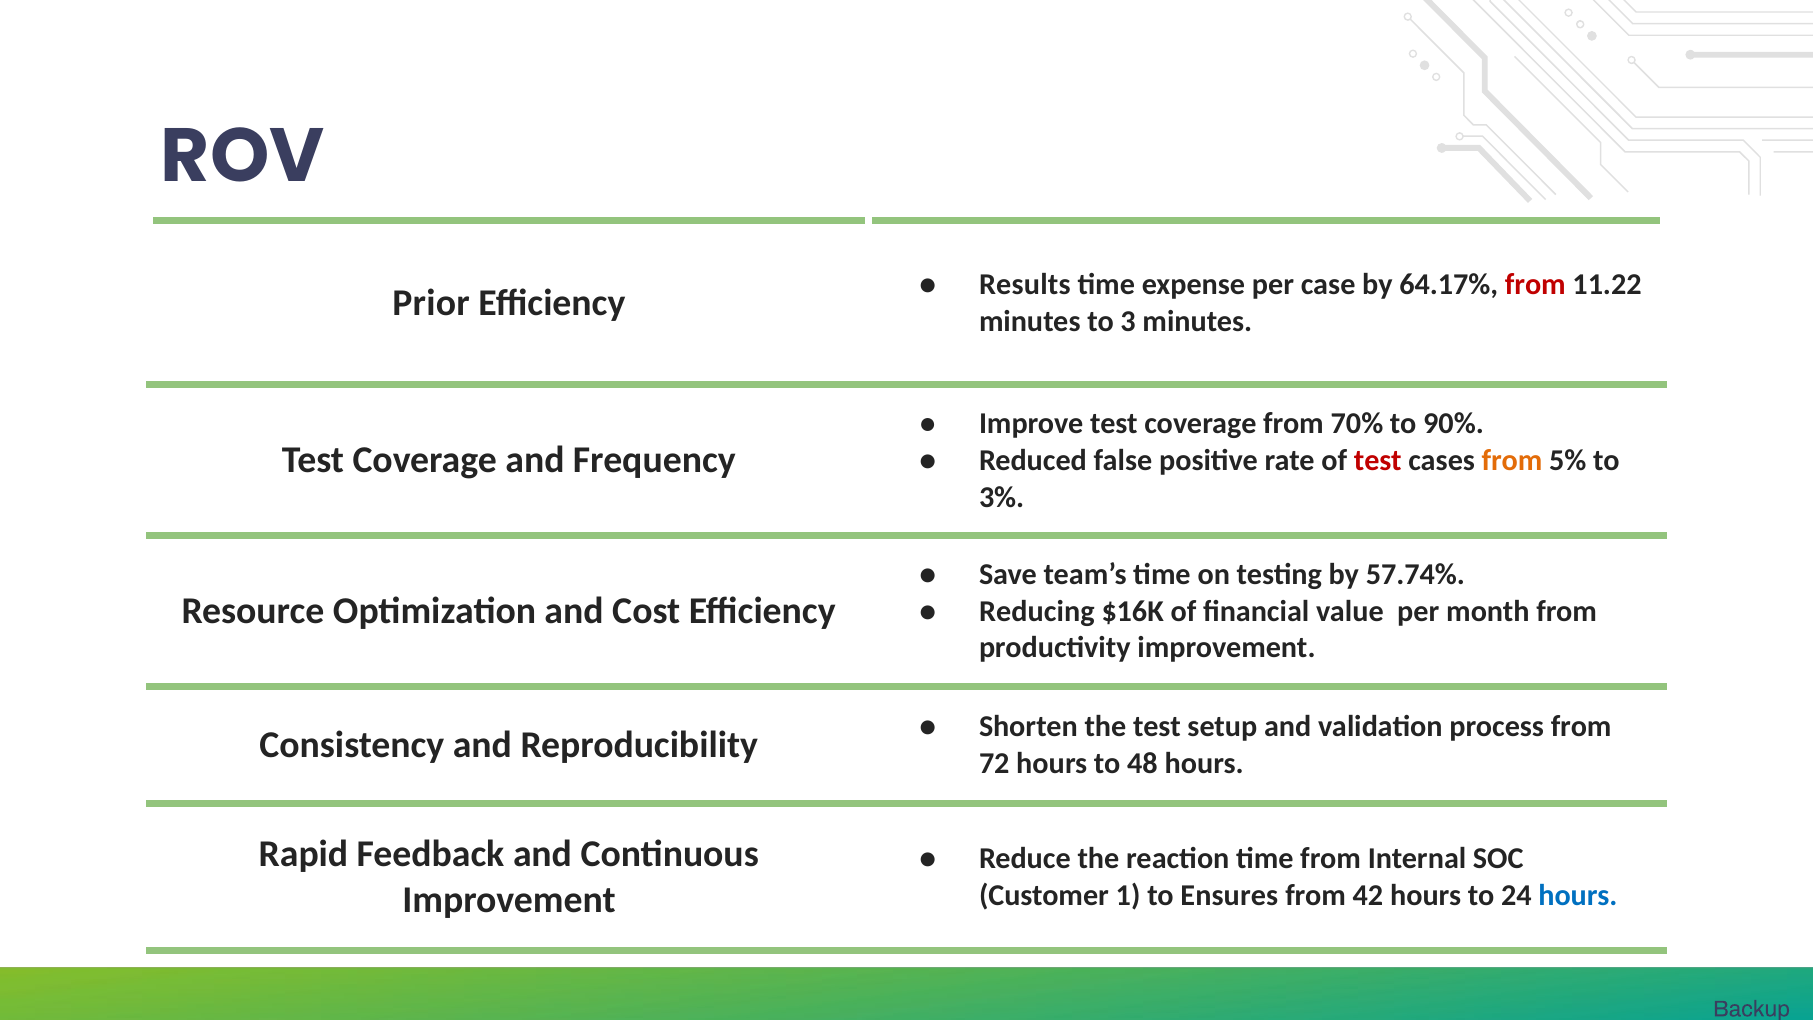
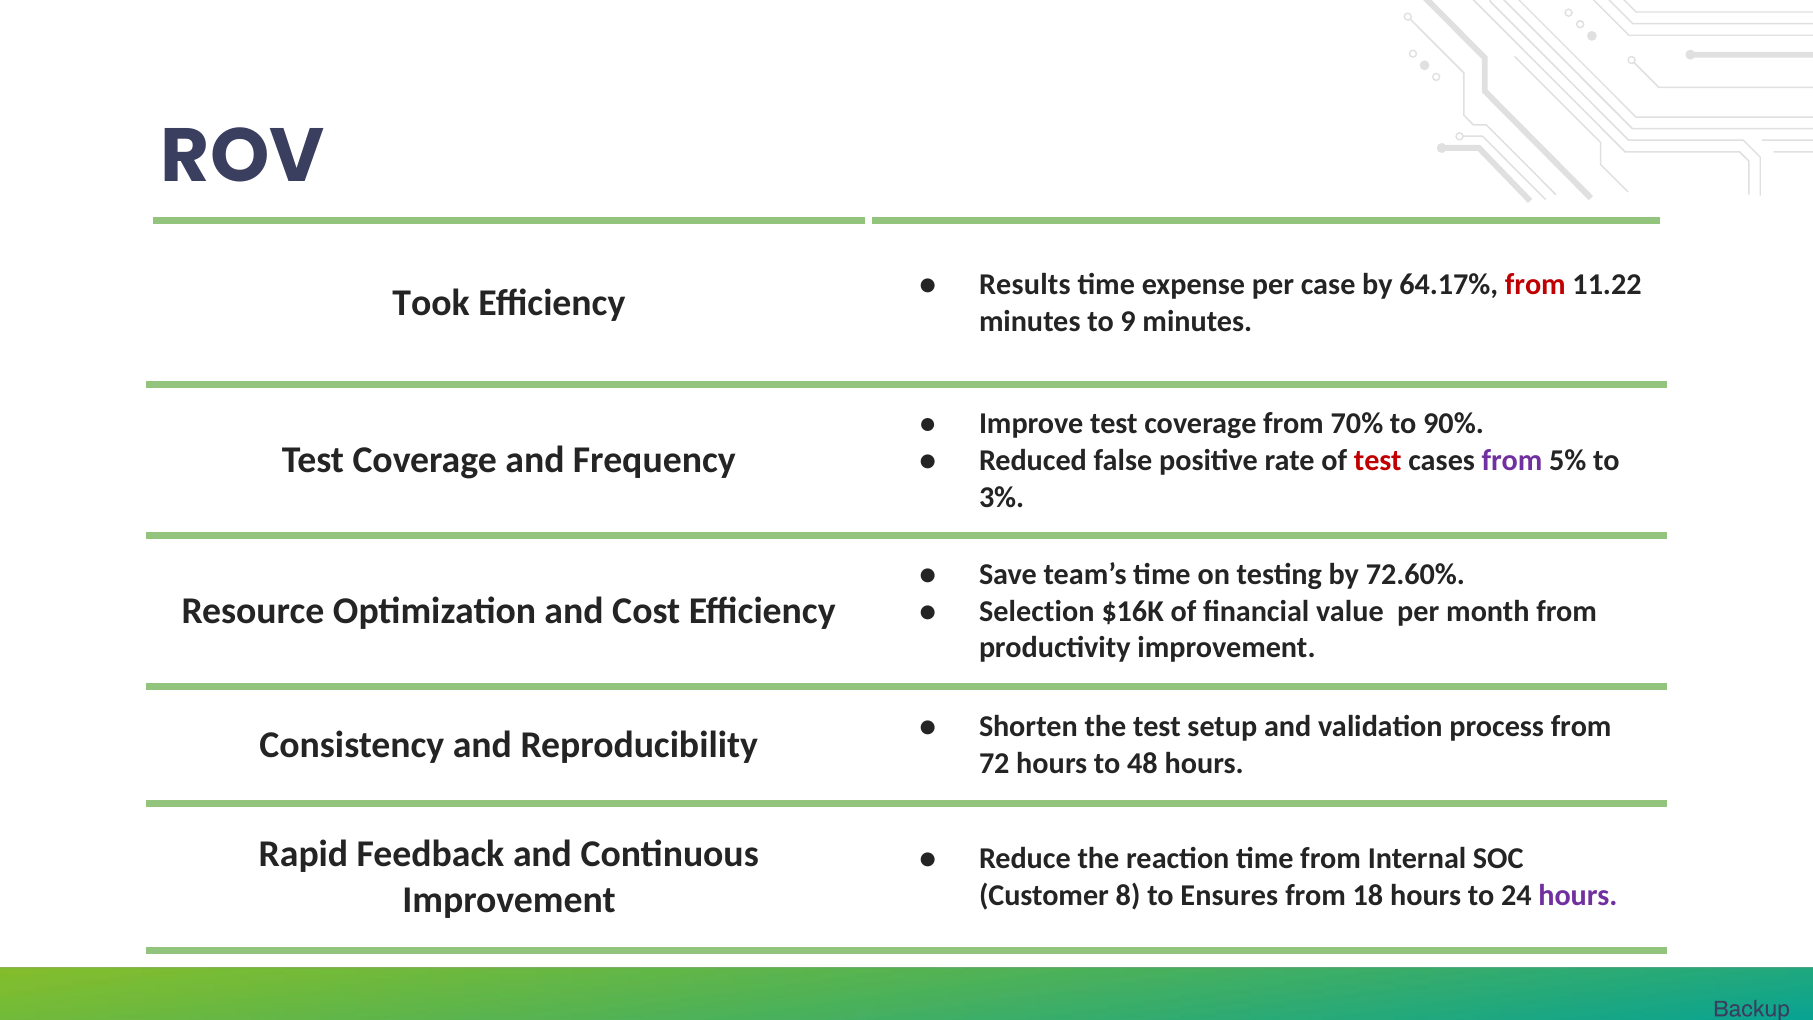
Prior: Prior -> Took
3: 3 -> 9
from at (1512, 460) colour: orange -> purple
57.74%: 57.74% -> 72.60%
Reducing: Reducing -> Selection
1: 1 -> 8
42: 42 -> 18
hours at (1578, 895) colour: blue -> purple
